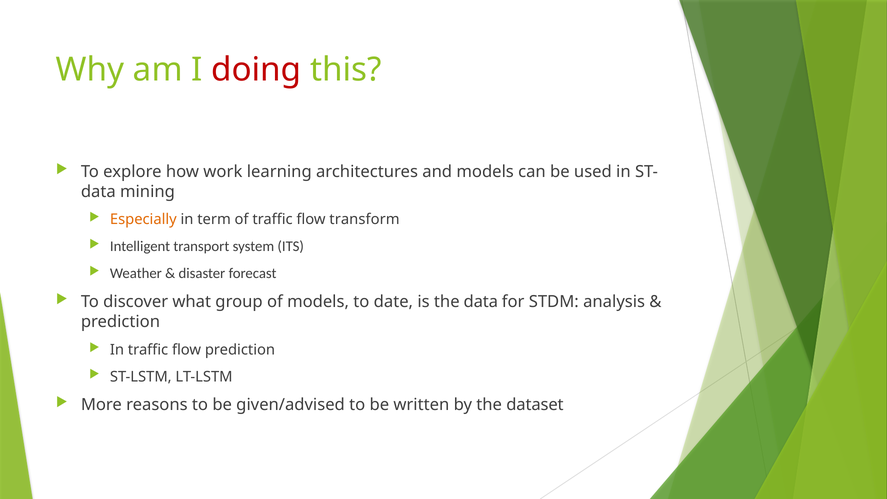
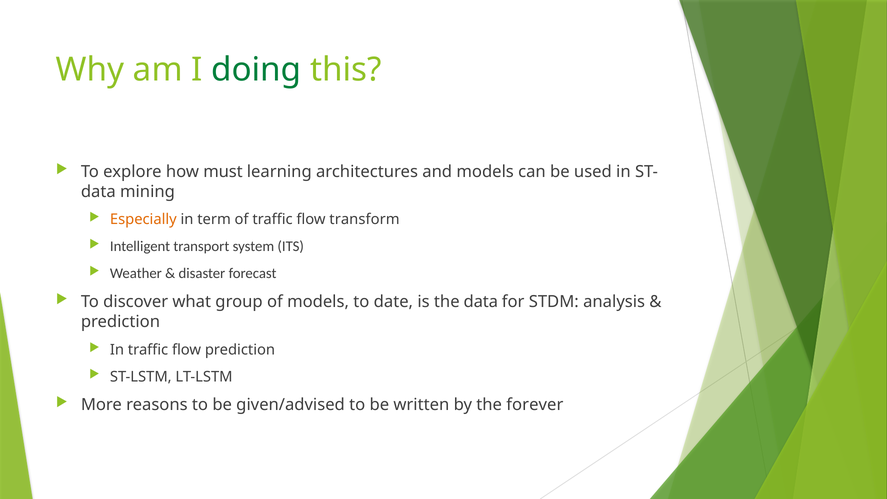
doing colour: red -> green
work: work -> must
dataset: dataset -> forever
